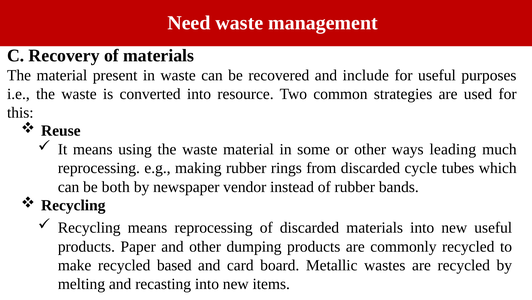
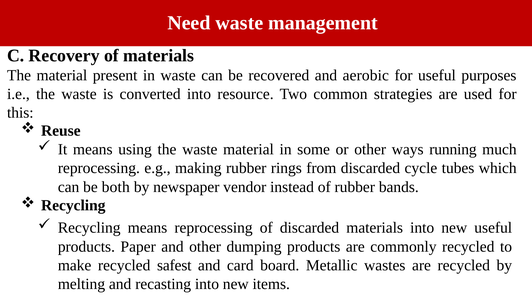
include: include -> aerobic
leading: leading -> running
based: based -> safest
